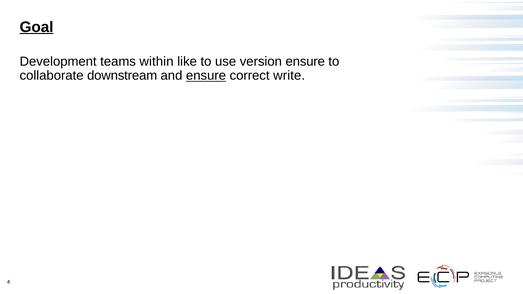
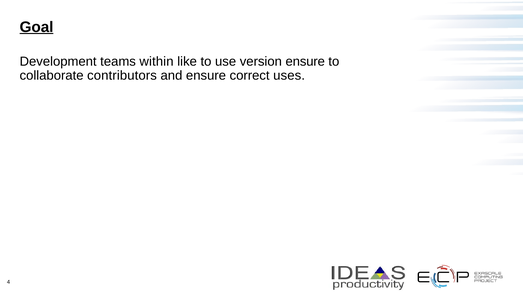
downstream: downstream -> contributors
ensure at (206, 76) underline: present -> none
write: write -> uses
